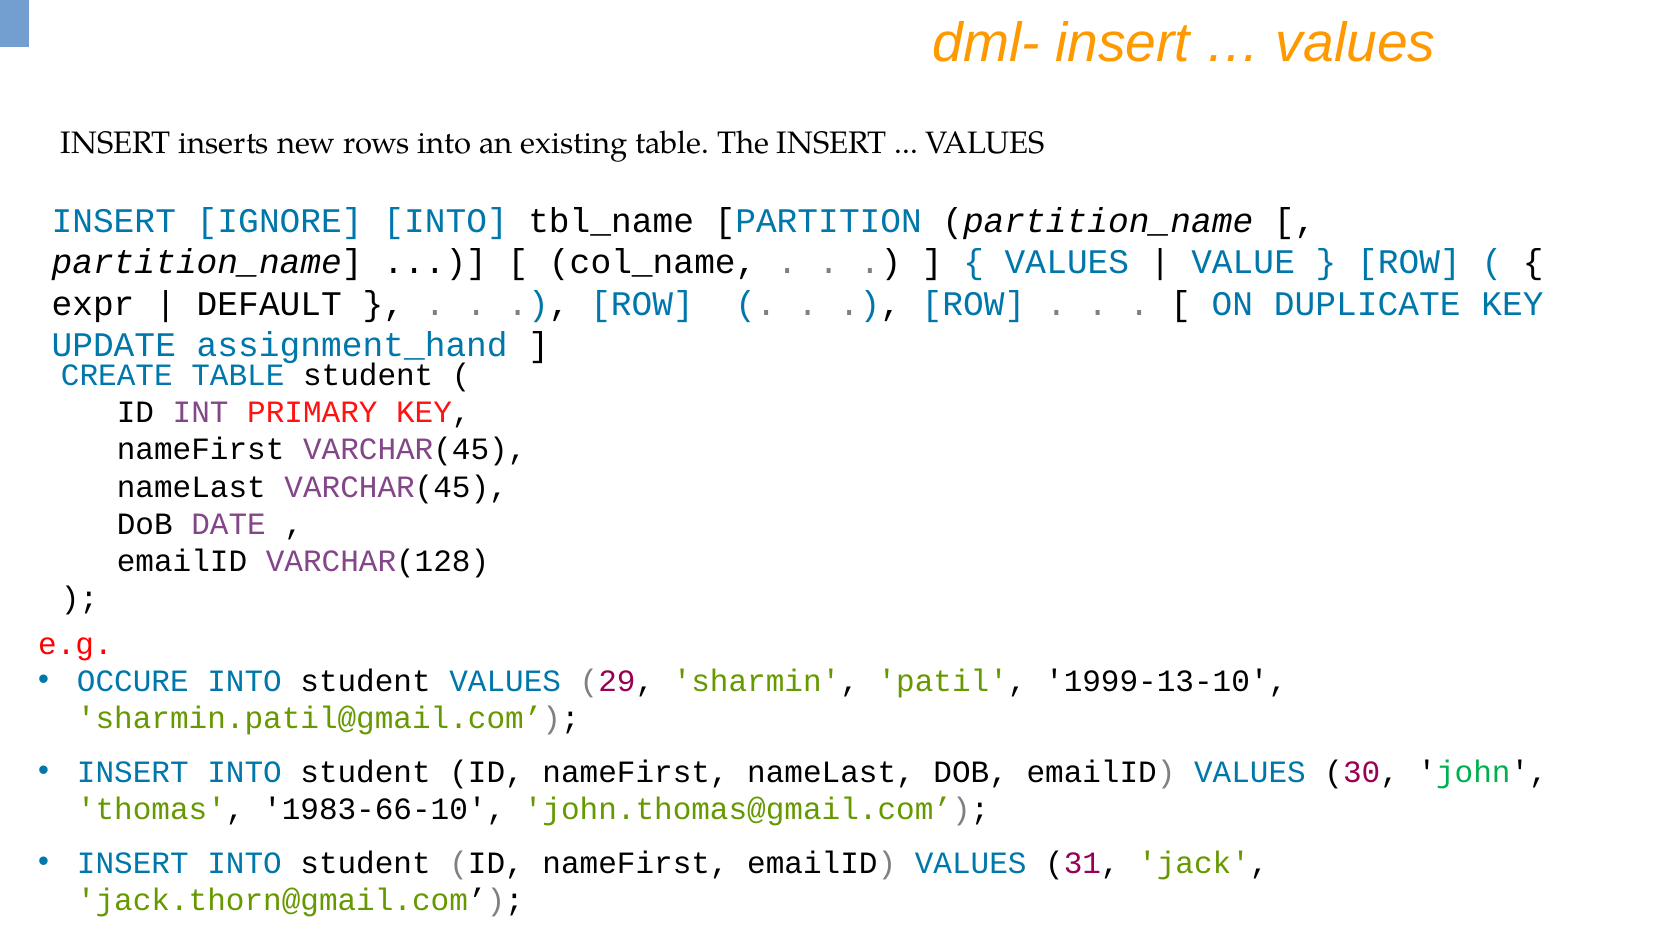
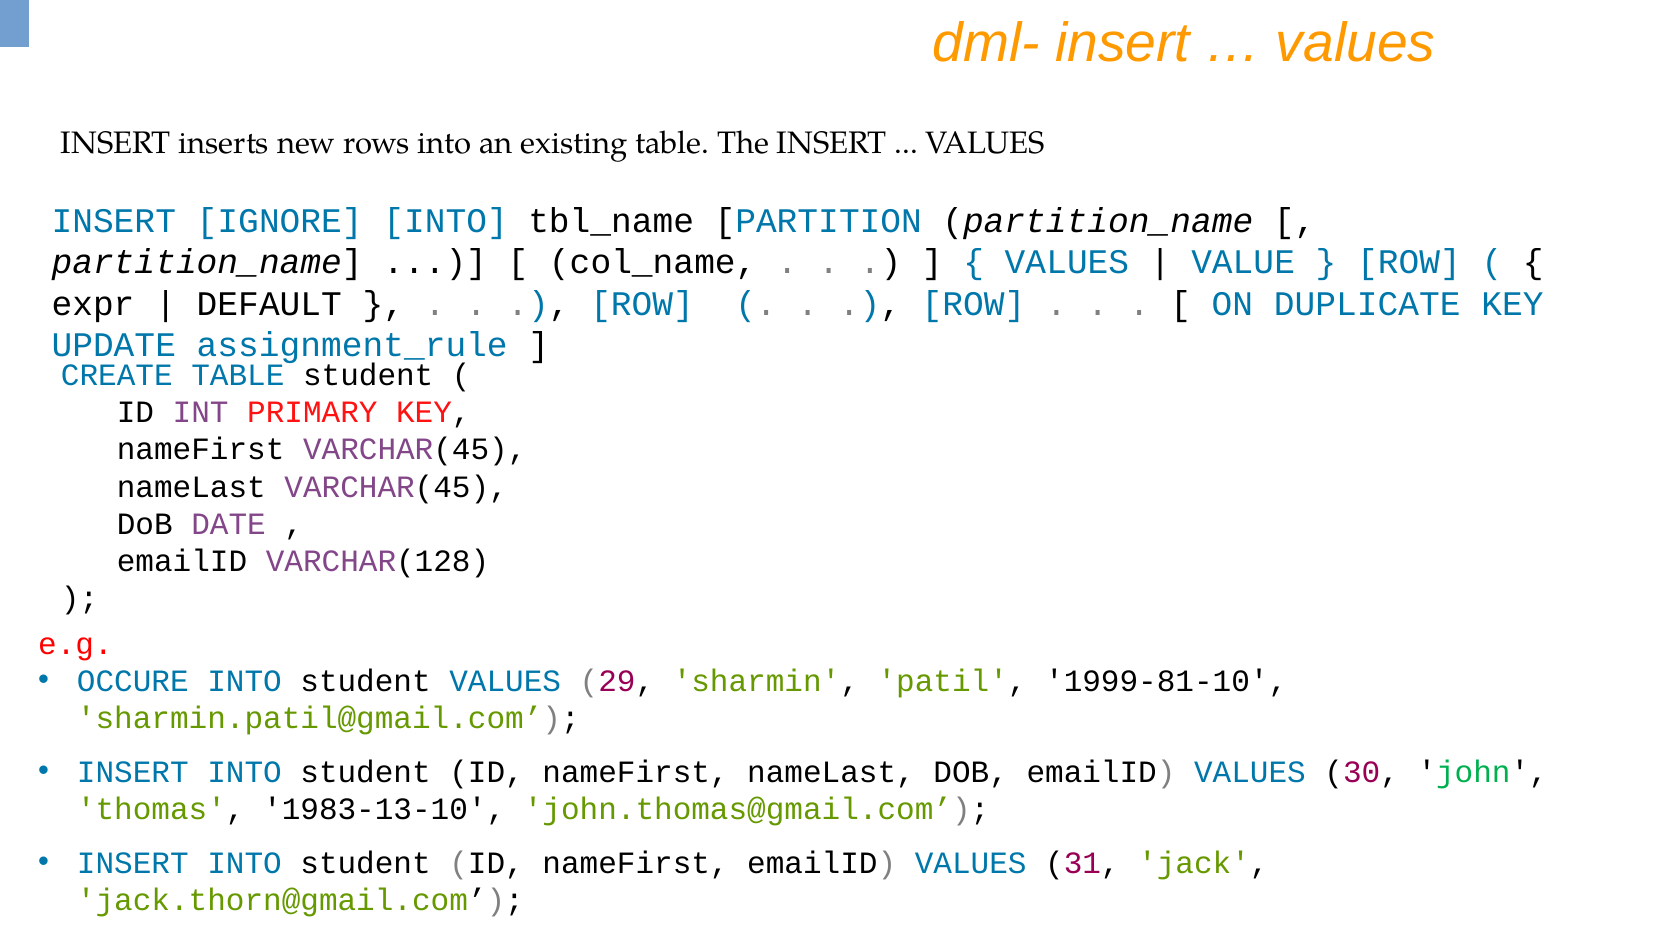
assignment_hand: assignment_hand -> assignment_rule
1999-13-10: 1999-13-10 -> 1999-81-10
1983-66-10: 1983-66-10 -> 1983-13-10
